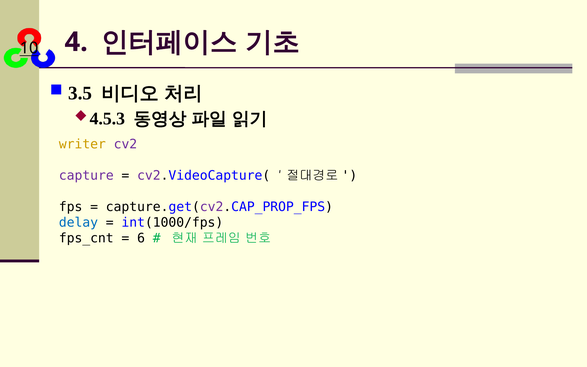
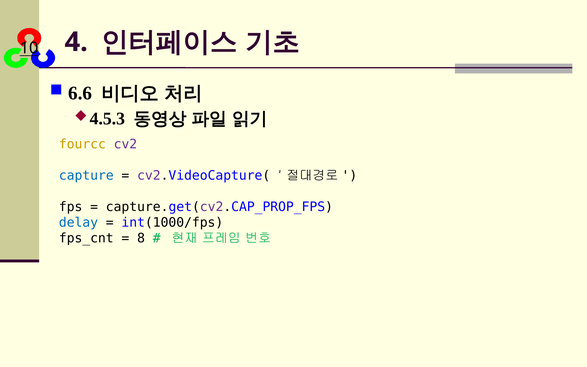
3.5: 3.5 -> 6.6
writer: writer -> fourcc
capture colour: purple -> blue
6: 6 -> 8
